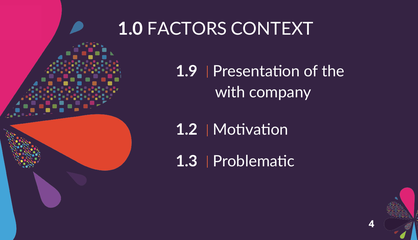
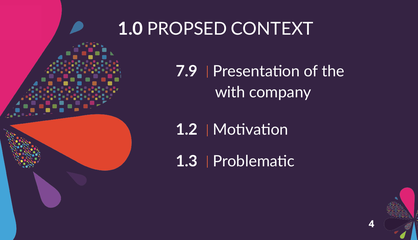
FACTORS: FACTORS -> PROPSED
1.9: 1.9 -> 7.9
